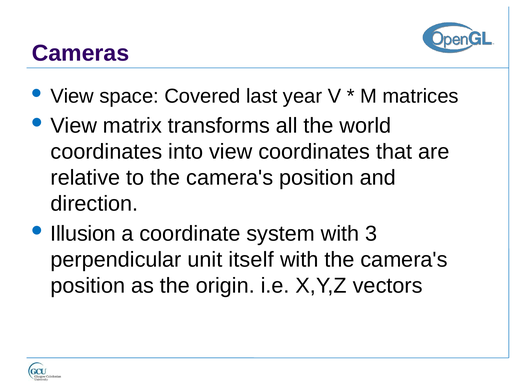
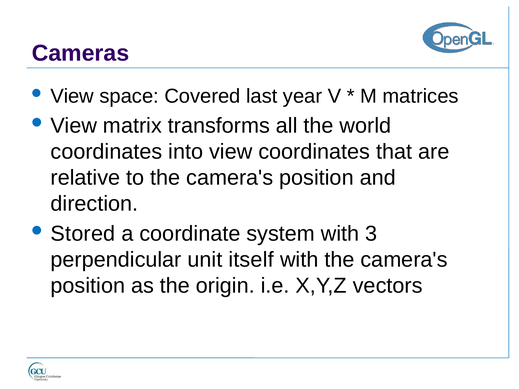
Illusion: Illusion -> Stored
